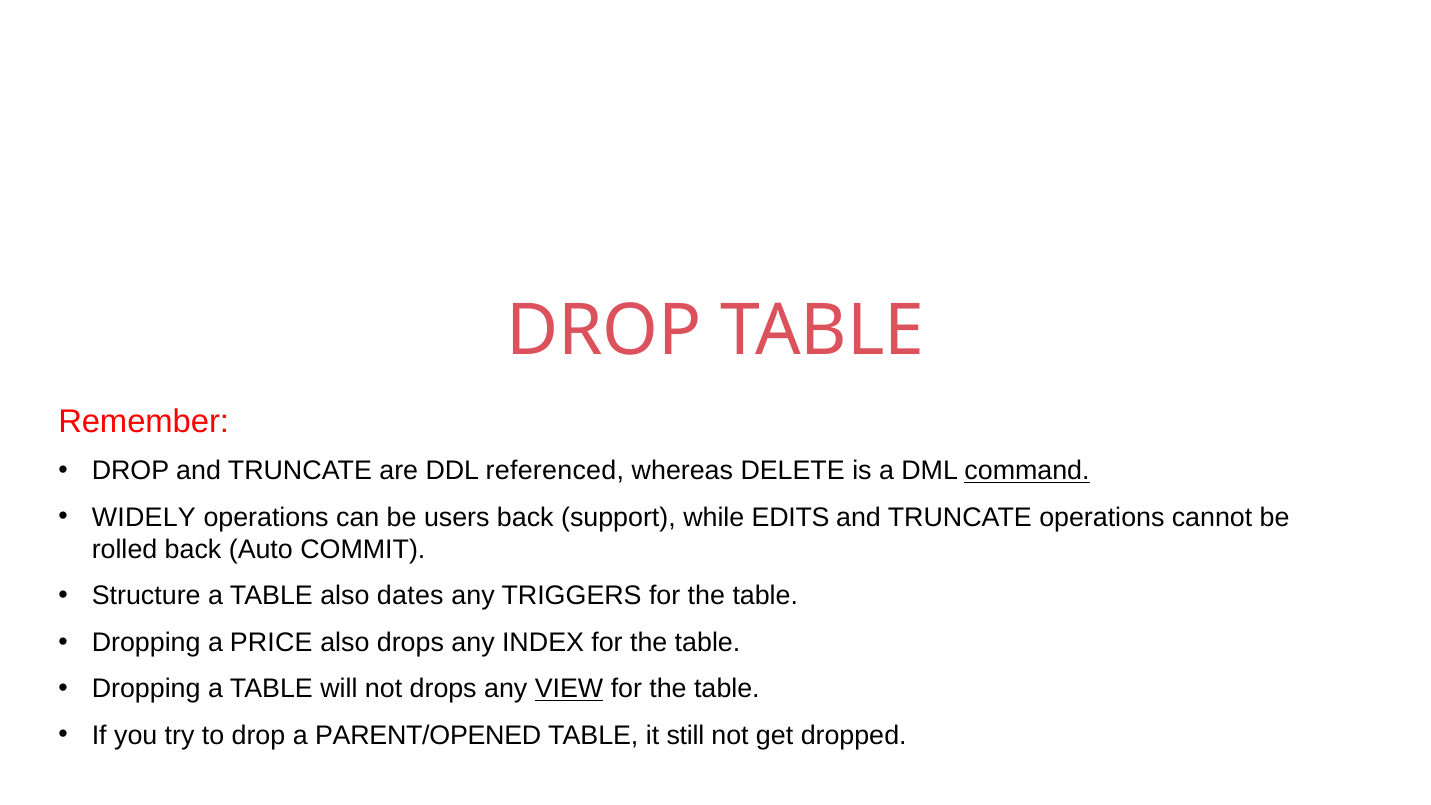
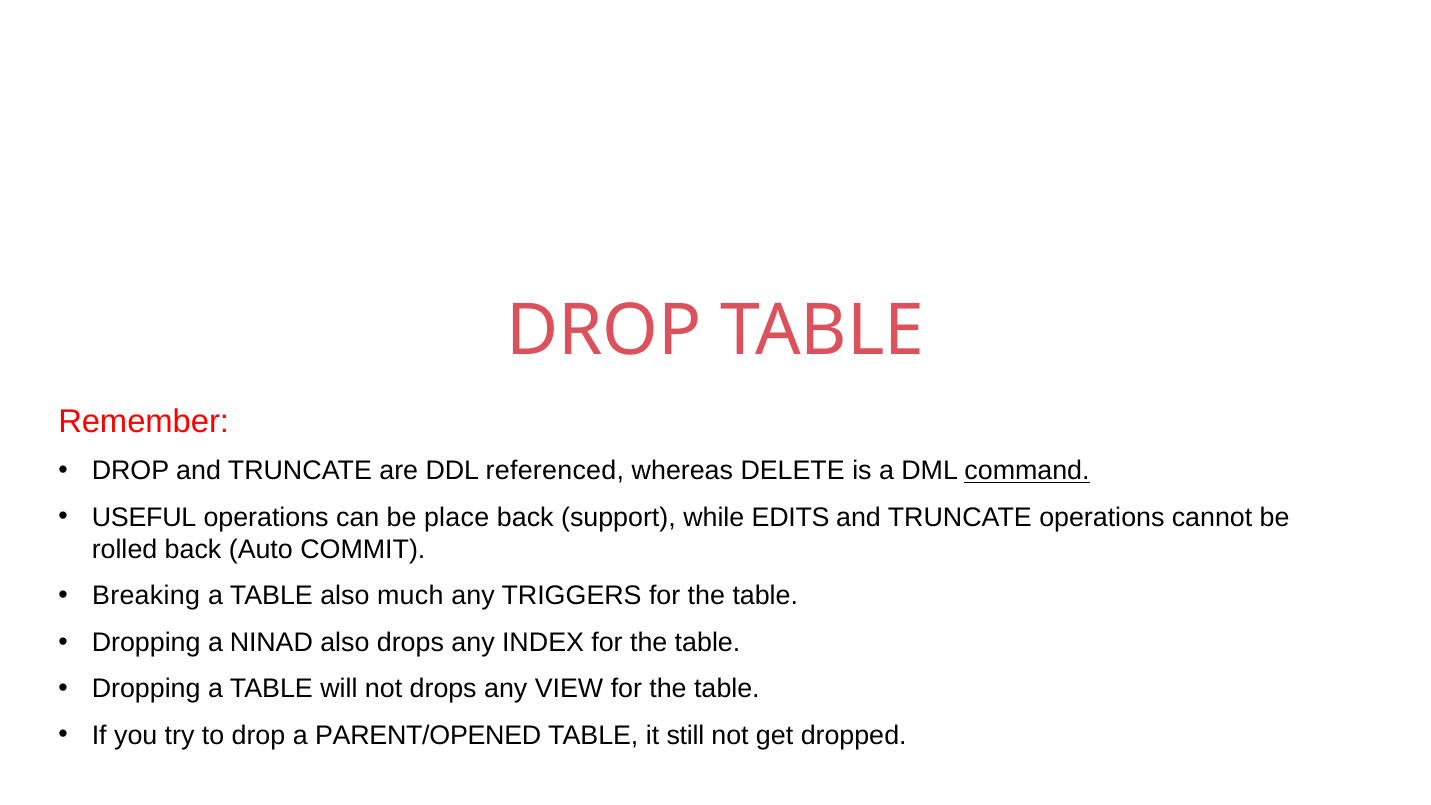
WIDELY: WIDELY -> USEFUL
users: users -> place
Structure: Structure -> Breaking
dates: dates -> much
PRICE: PRICE -> NINAD
VIEW underline: present -> none
